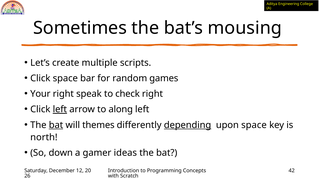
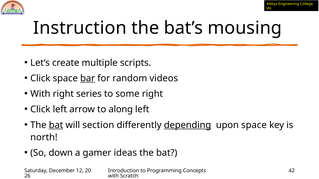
Sometimes: Sometimes -> Instruction
bar underline: none -> present
games: games -> videos
Your at (40, 94): Your -> With
speak: speak -> series
check: check -> some
left at (60, 110) underline: present -> none
themes: themes -> section
